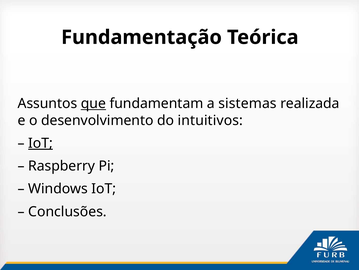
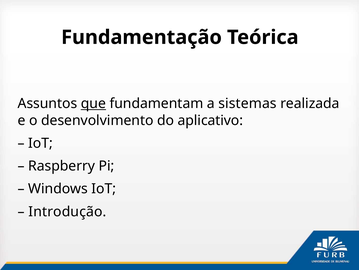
intuitivos: intuitivos -> aplicativo
IoT at (41, 143) underline: present -> none
Conclusões: Conclusões -> Introdução
